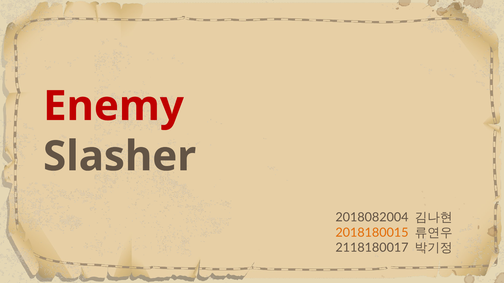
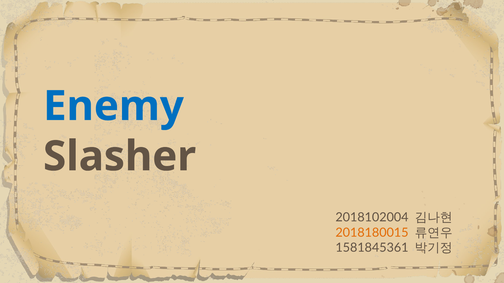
Enemy colour: red -> blue
2018082004: 2018082004 -> 2018102004
2118180017: 2118180017 -> 1581845361
